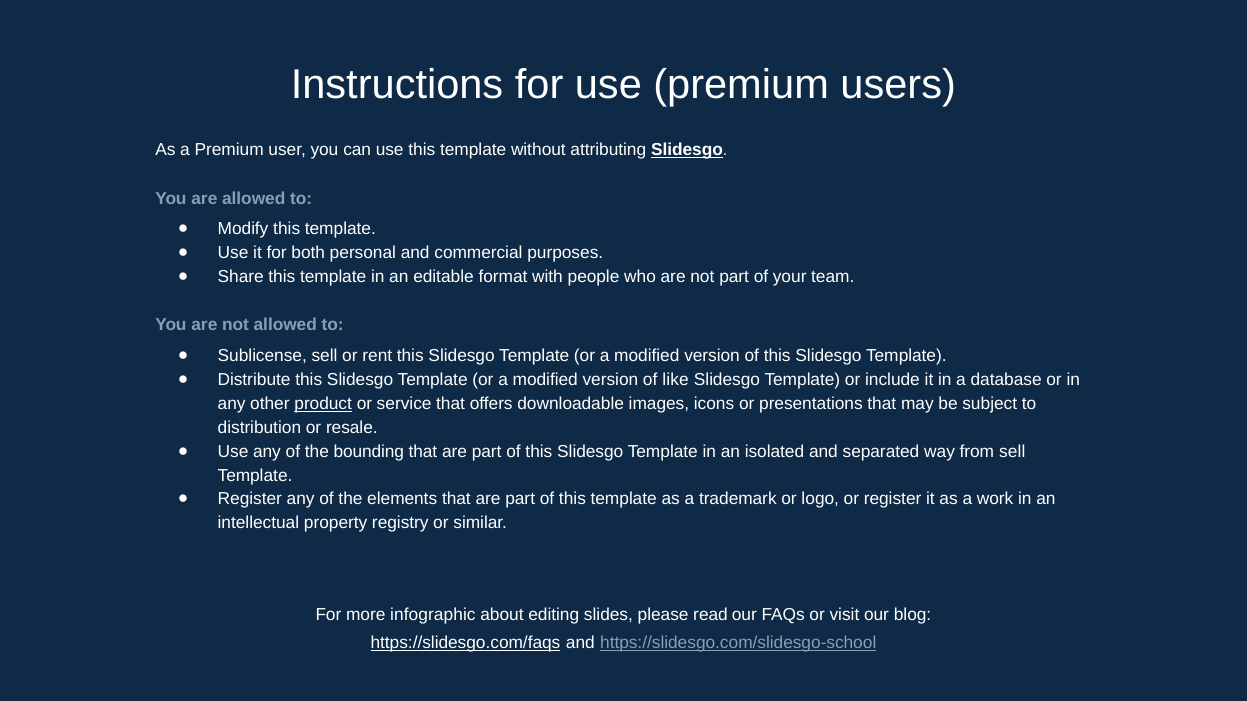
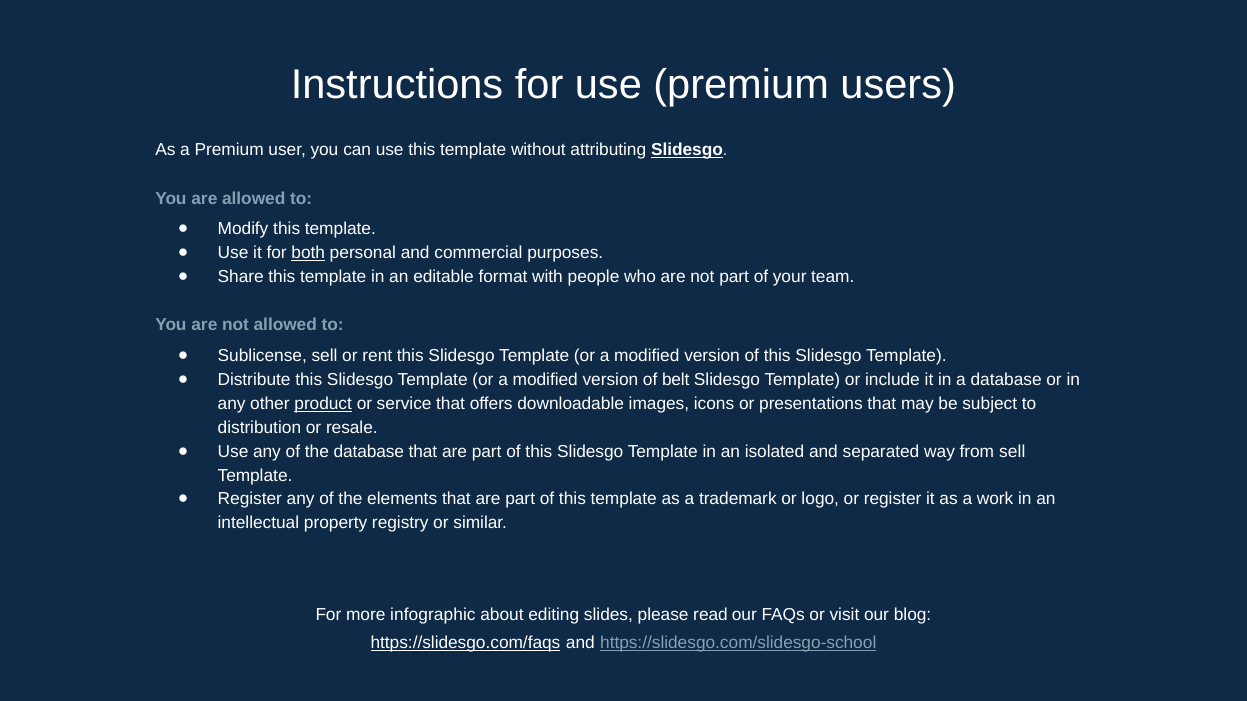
both underline: none -> present
like: like -> belt
the bounding: bounding -> database
